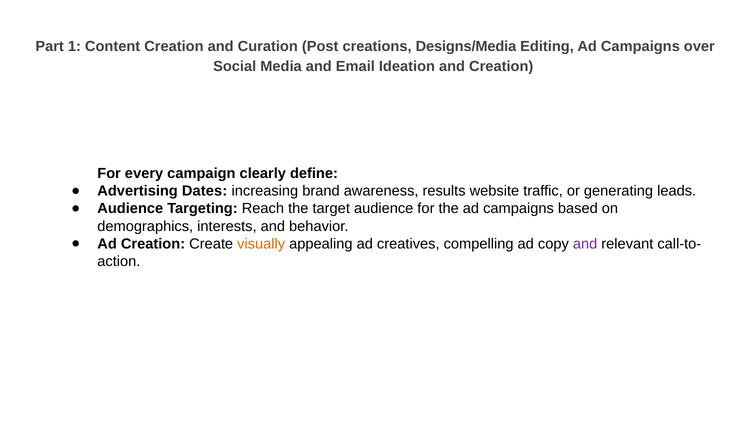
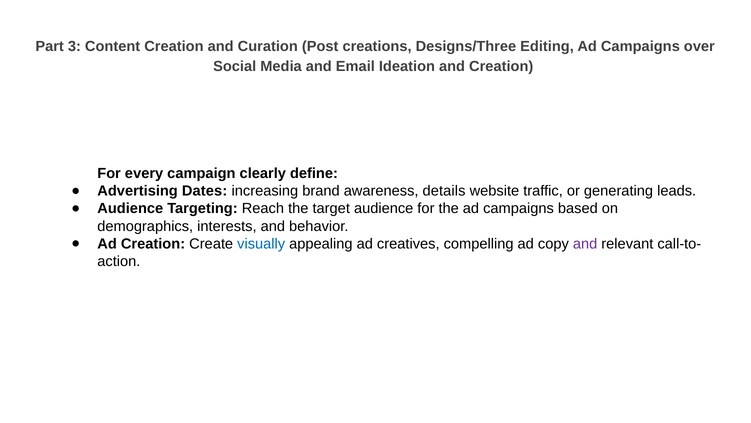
1: 1 -> 3
Designs/Media: Designs/Media -> Designs/Three
results: results -> details
visually colour: orange -> blue
